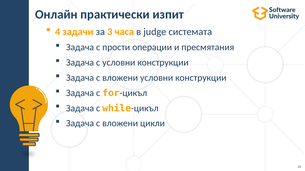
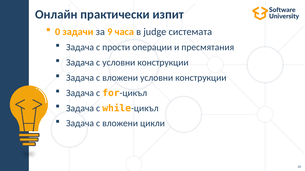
4: 4 -> 0
3: 3 -> 9
